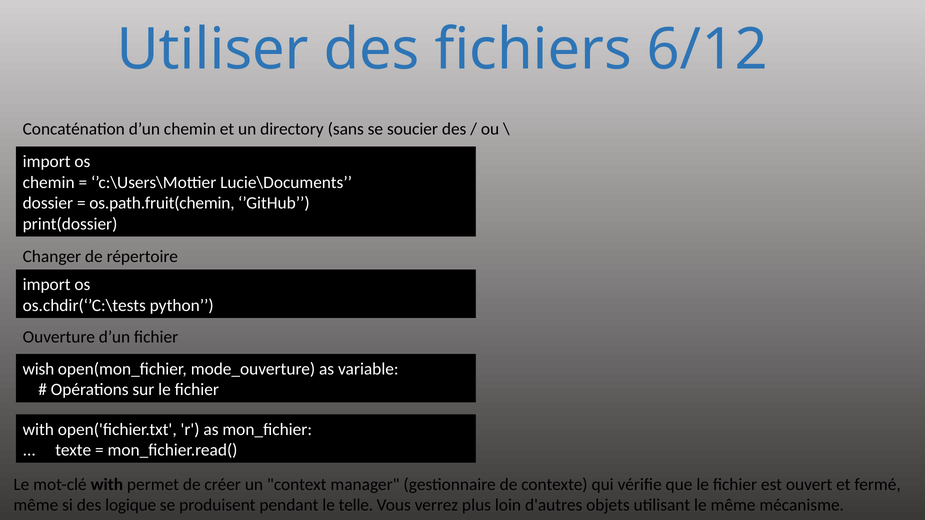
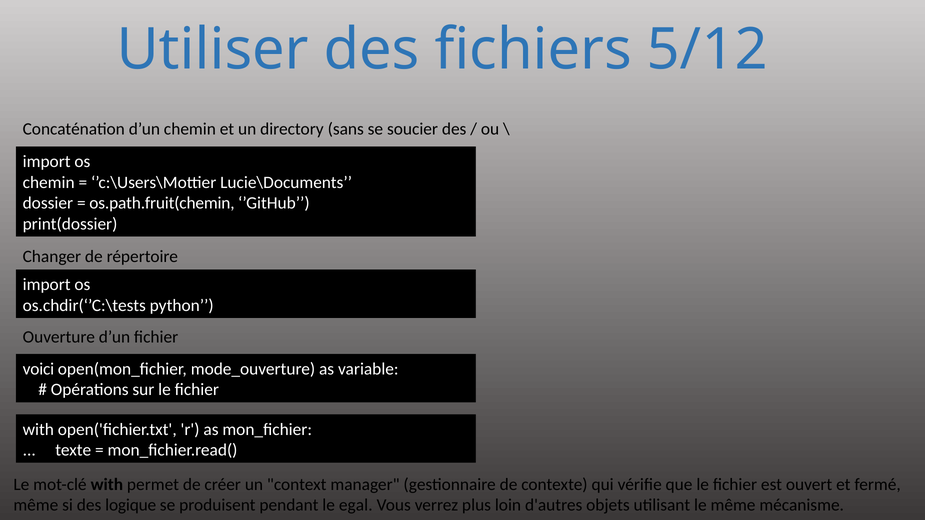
6/12: 6/12 -> 5/12
wish: wish -> voici
telle: telle -> egal
